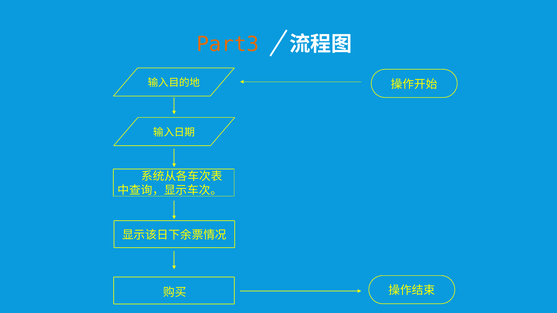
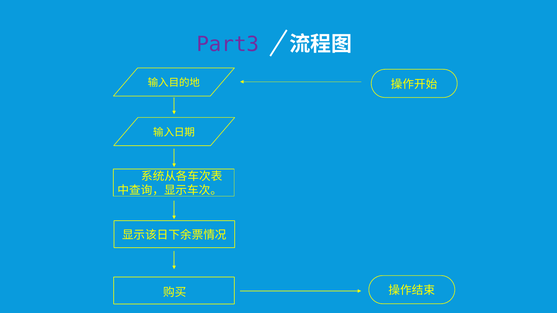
Part3 colour: orange -> purple
